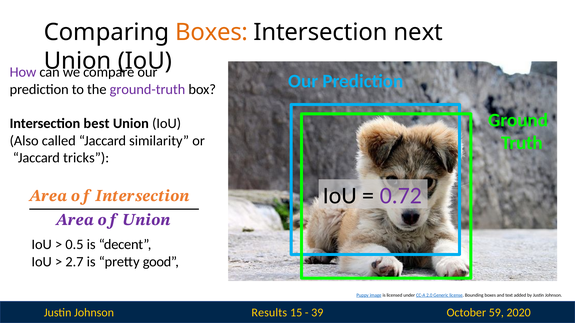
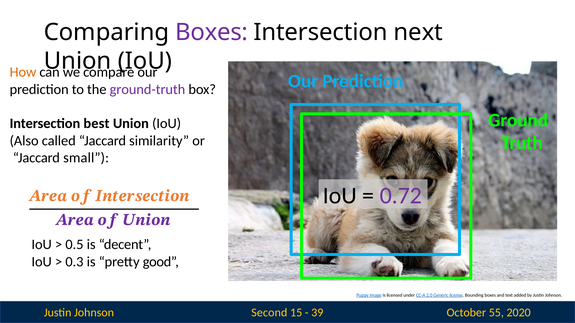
Boxes at (212, 32) colour: orange -> purple
How colour: purple -> orange
tricks: tricks -> small
2.7: 2.7 -> 0.3
Results: Results -> Second
59: 59 -> 55
